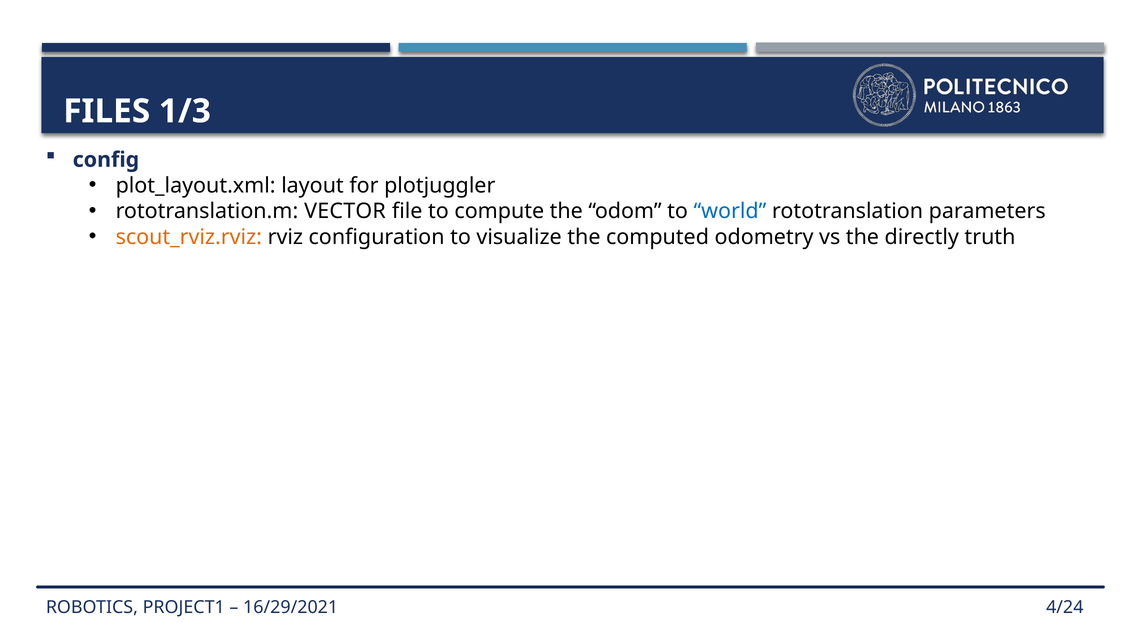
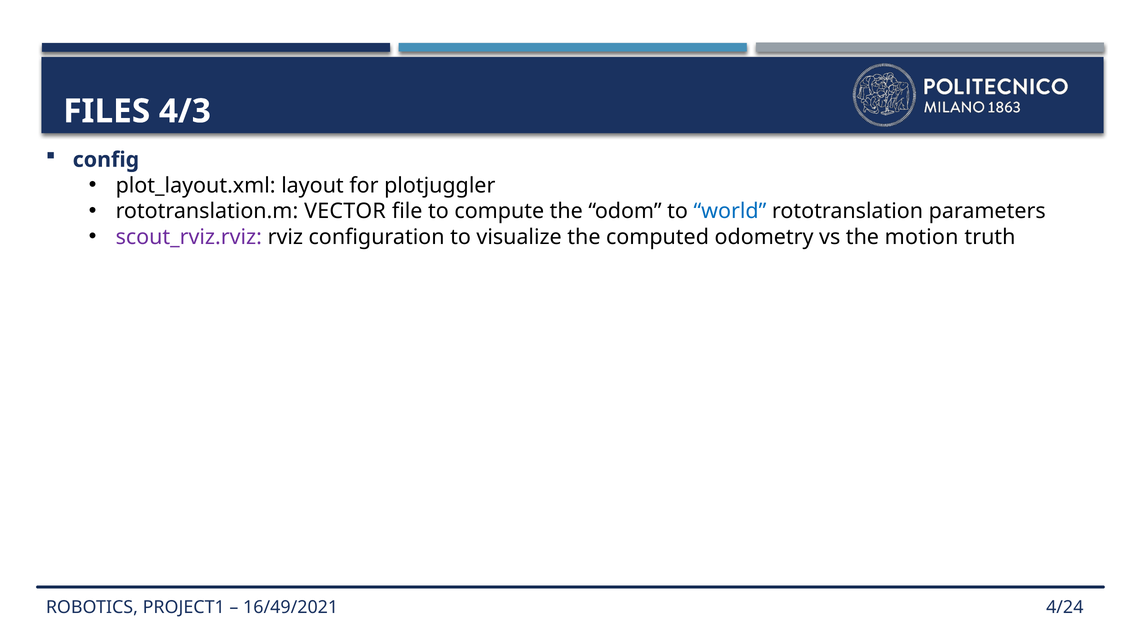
1/3: 1/3 -> 4/3
scout_rviz.rviz colour: orange -> purple
directly: directly -> motion
16/29/2021: 16/29/2021 -> 16/49/2021
